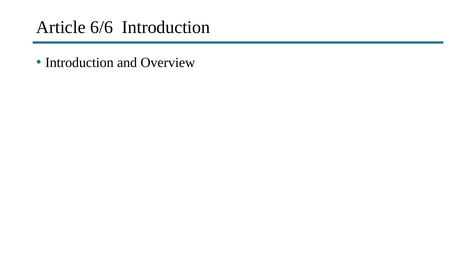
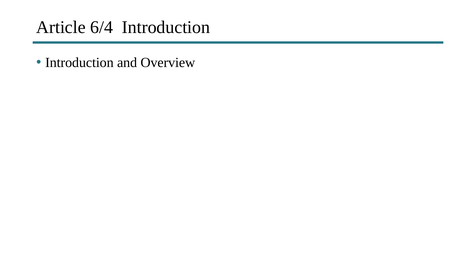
6/6: 6/6 -> 6/4
